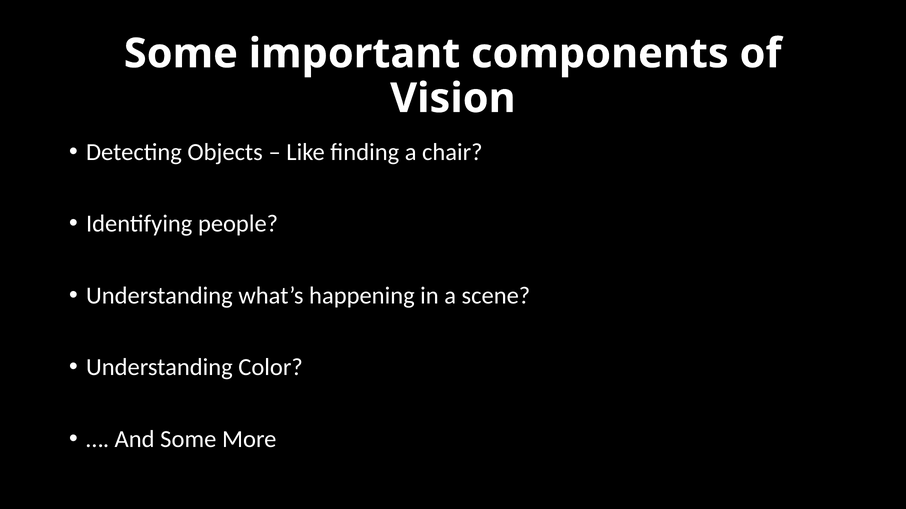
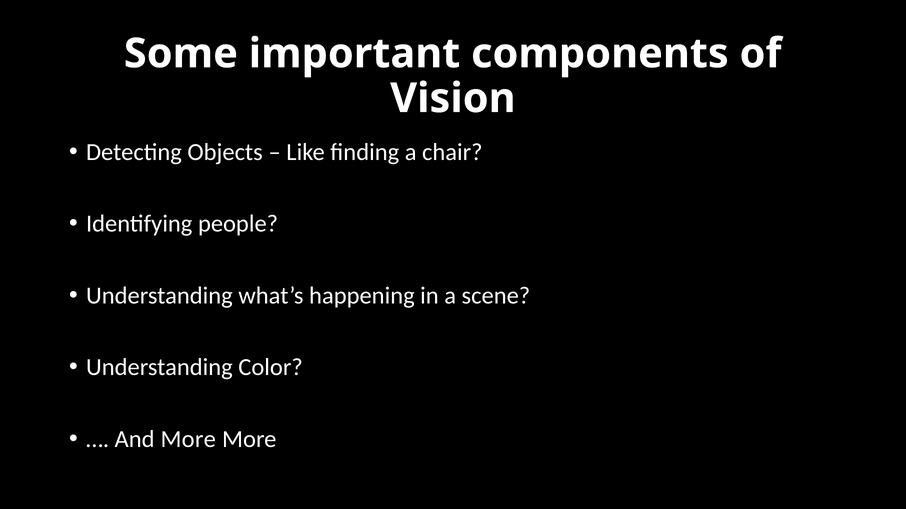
And Some: Some -> More
